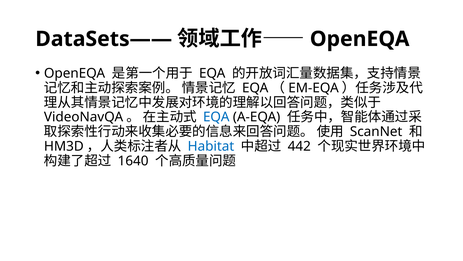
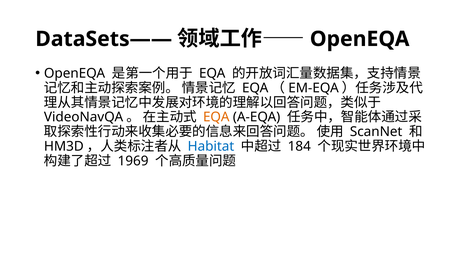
EQA at (216, 117) colour: blue -> orange
442: 442 -> 184
1640: 1640 -> 1969
